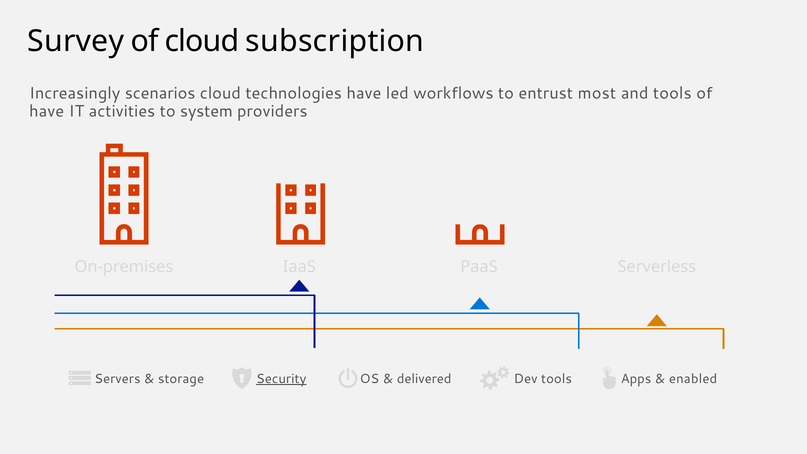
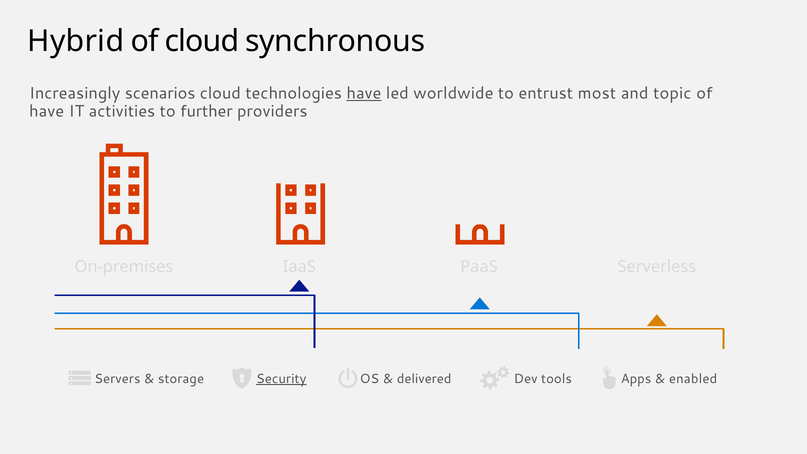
Survey: Survey -> Hybrid
subscription: subscription -> synchronous
have at (364, 93) underline: none -> present
workflows: workflows -> worldwide
and tools: tools -> topic
system: system -> further
